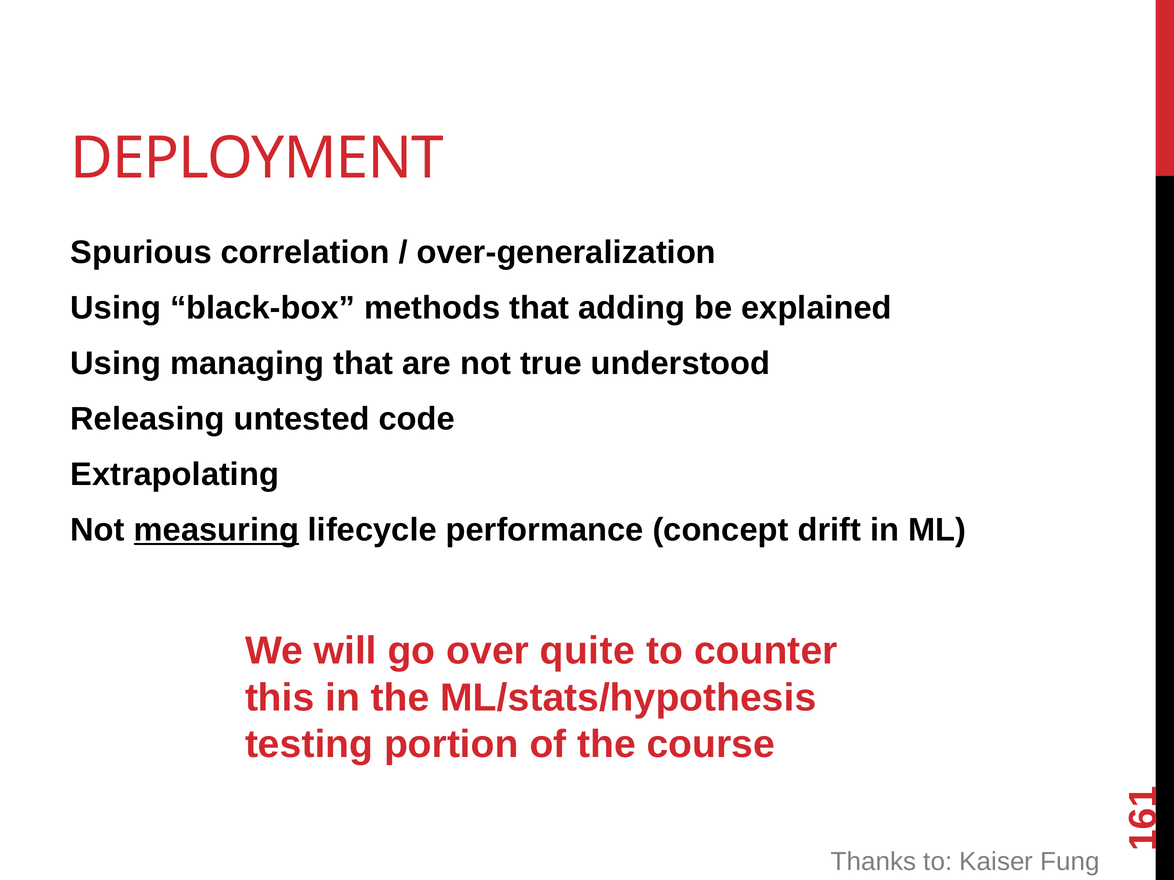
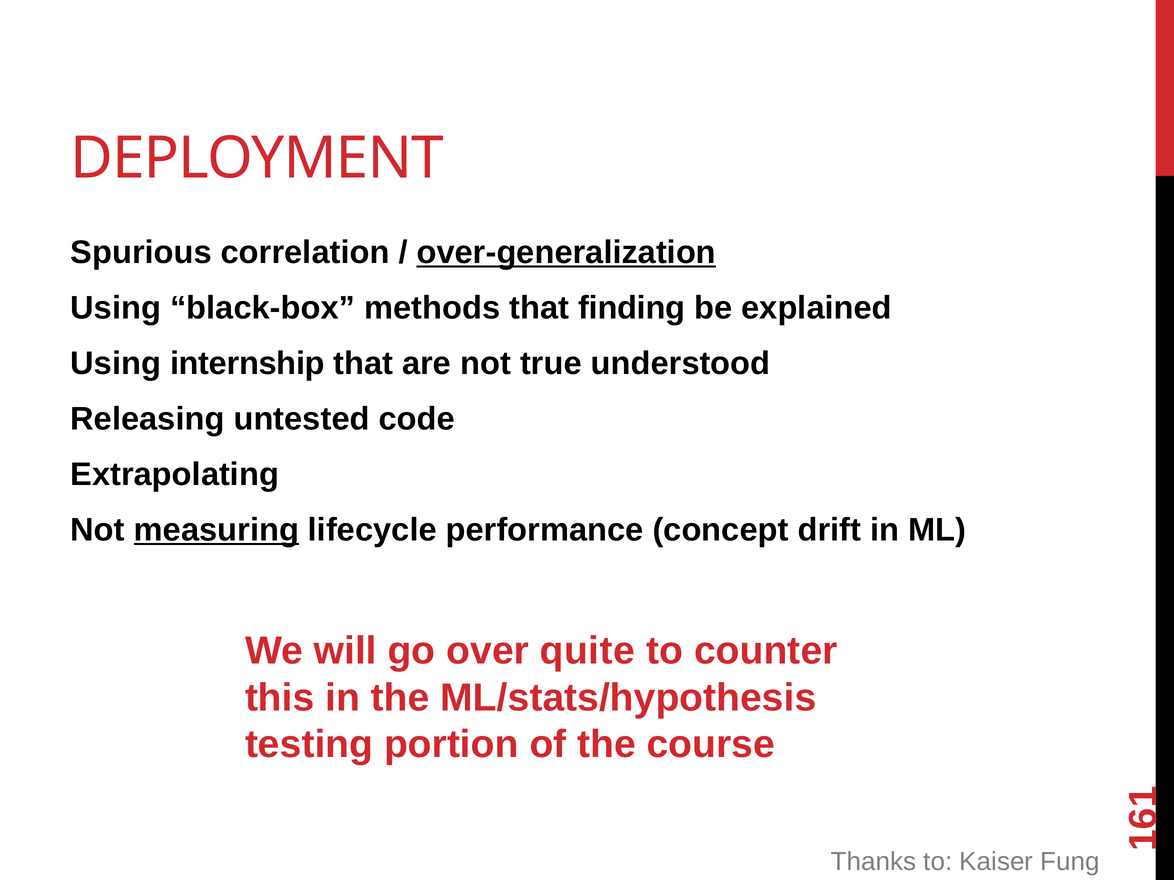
over-generalization underline: none -> present
adding: adding -> finding
managing: managing -> internship
